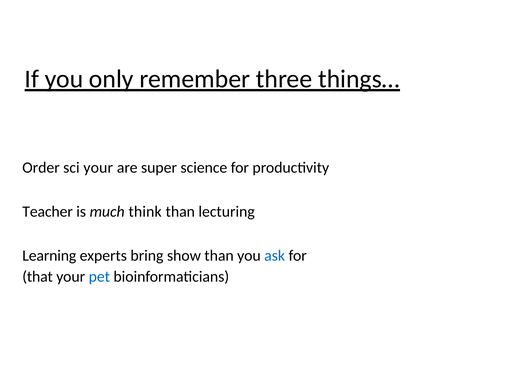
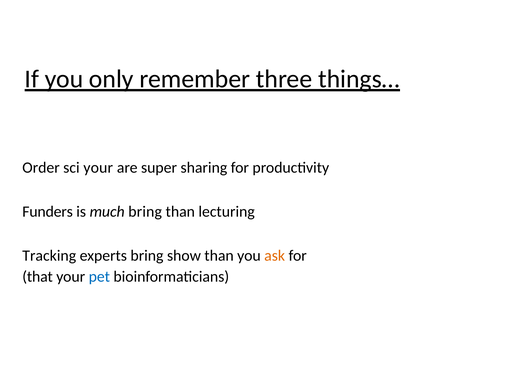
science: science -> sharing
Teacher: Teacher -> Funders
much think: think -> bring
Learning: Learning -> Tracking
ask colour: blue -> orange
